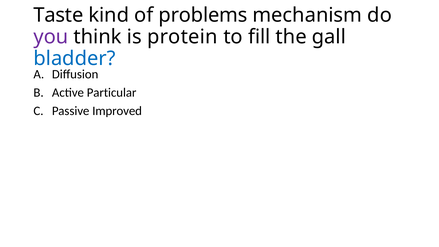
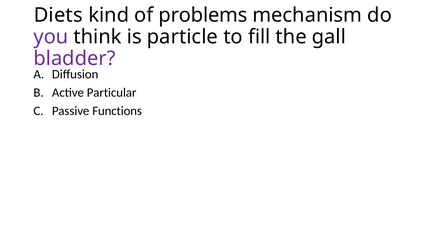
Taste: Taste -> Diets
protein: protein -> particle
bladder colour: blue -> purple
Improved: Improved -> Functions
